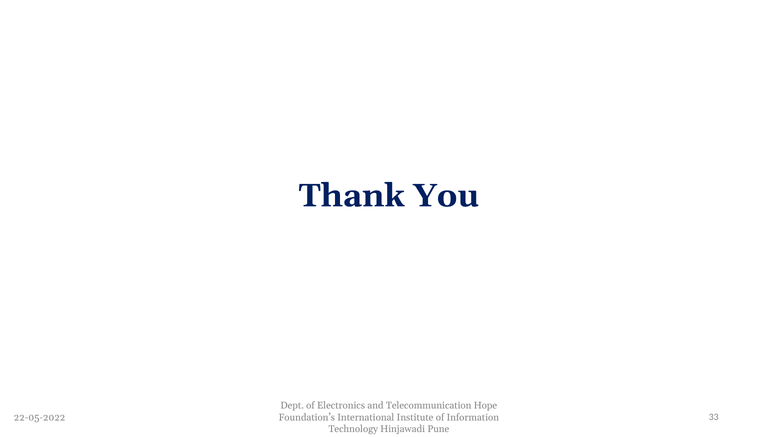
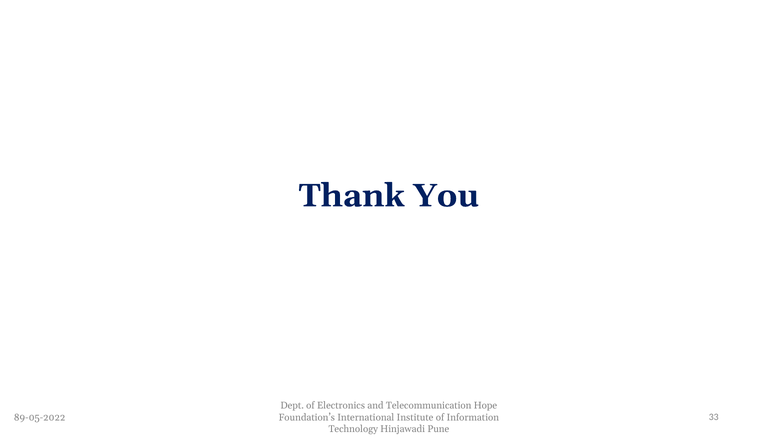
22-05-2022: 22-05-2022 -> 89-05-2022
